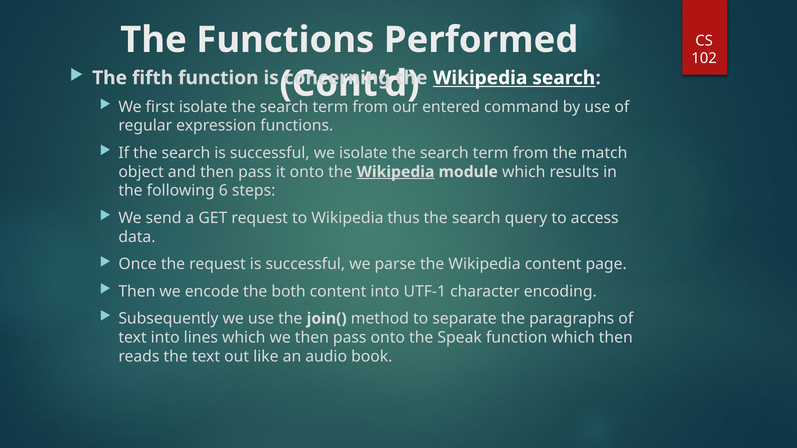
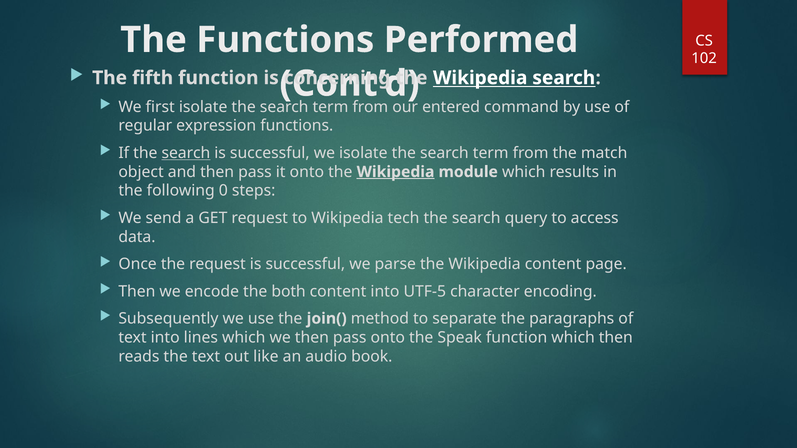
search at (186, 153) underline: none -> present
6: 6 -> 0
thus: thus -> tech
UTF-1: UTF-1 -> UTF-5
